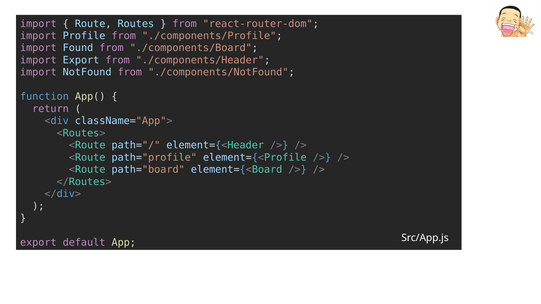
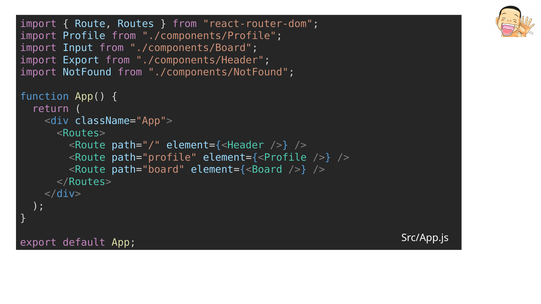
Found: Found -> Input
